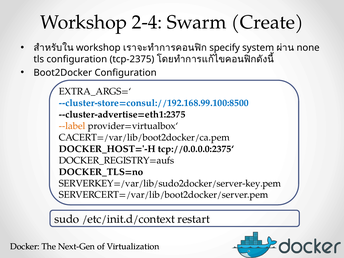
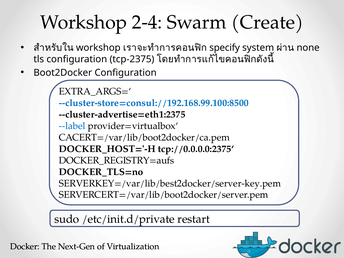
--label colour: orange -> blue
SERVERKEY=/var/lib/sudo2docker/server-key.pem: SERVERKEY=/var/lib/sudo2docker/server-key.pem -> SERVERKEY=/var/lib/best2docker/server-key.pem
/etc/init.d/context: /etc/init.d/context -> /etc/init.d/private
